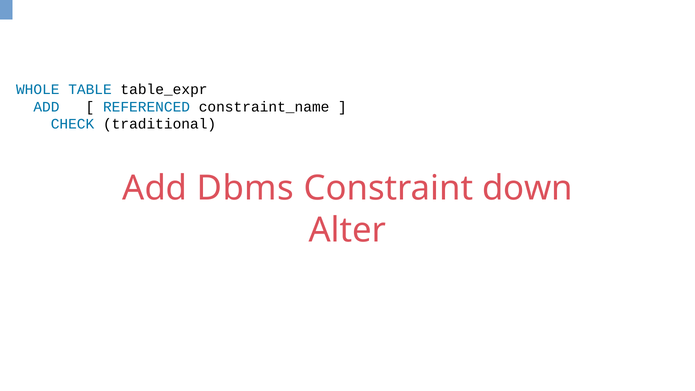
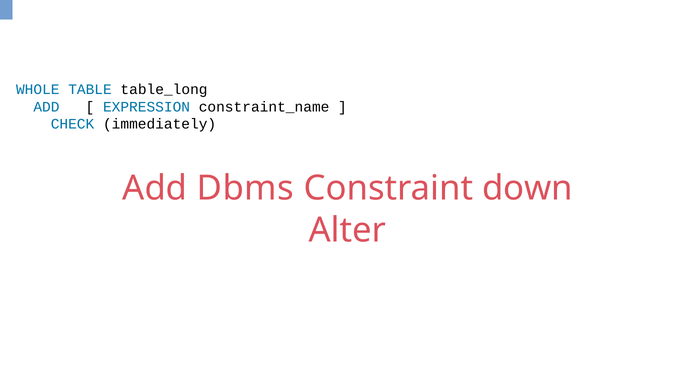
table_expr: table_expr -> table_long
REFERENCED: REFERENCED -> EXPRESSION
traditional: traditional -> immediately
